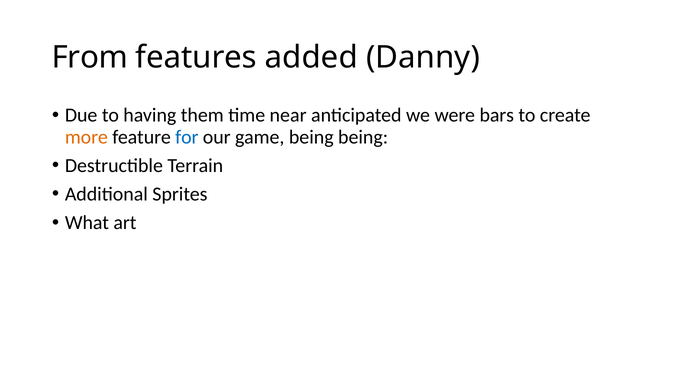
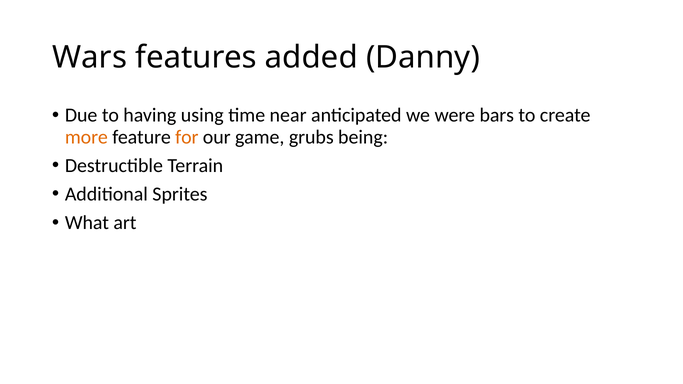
From: From -> Wars
them: them -> using
for colour: blue -> orange
game being: being -> grubs
